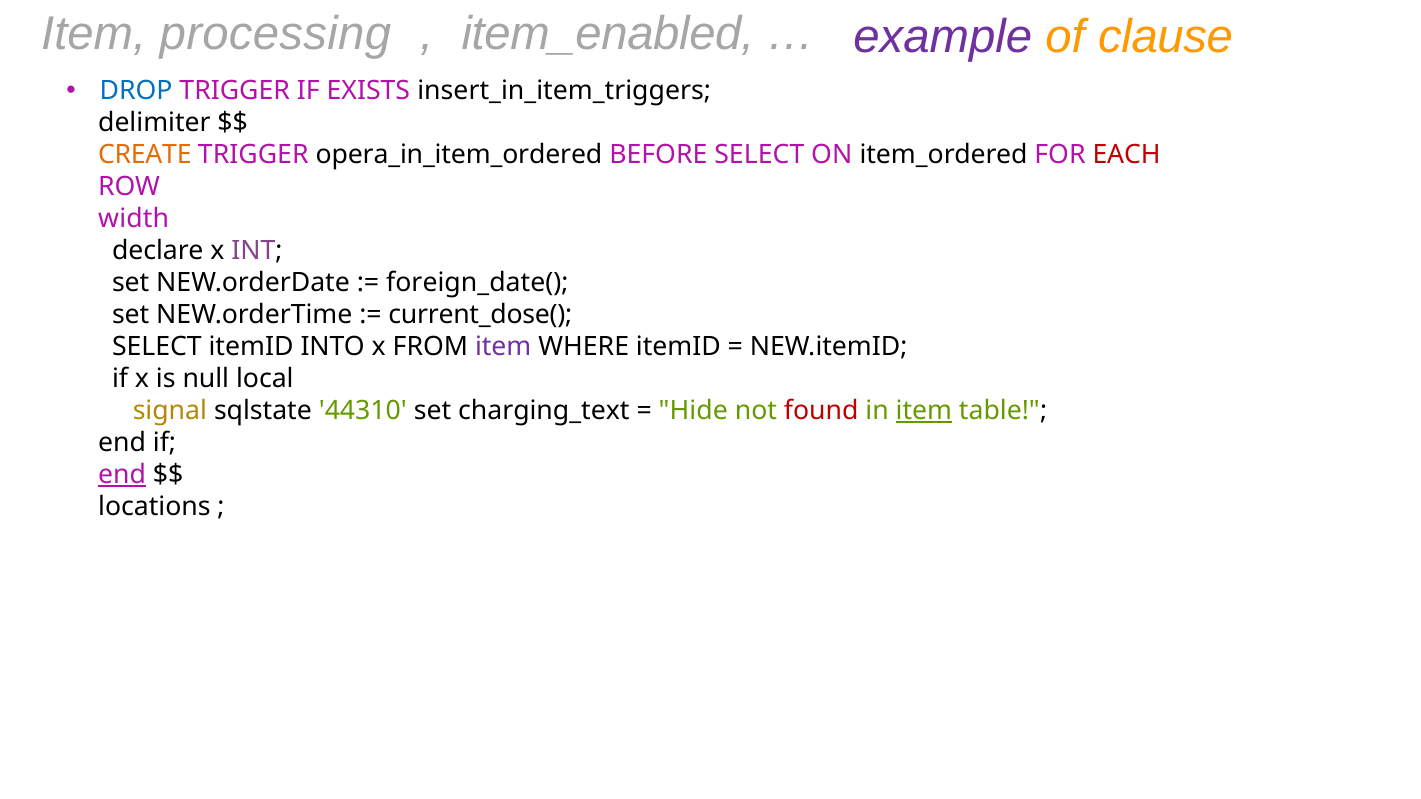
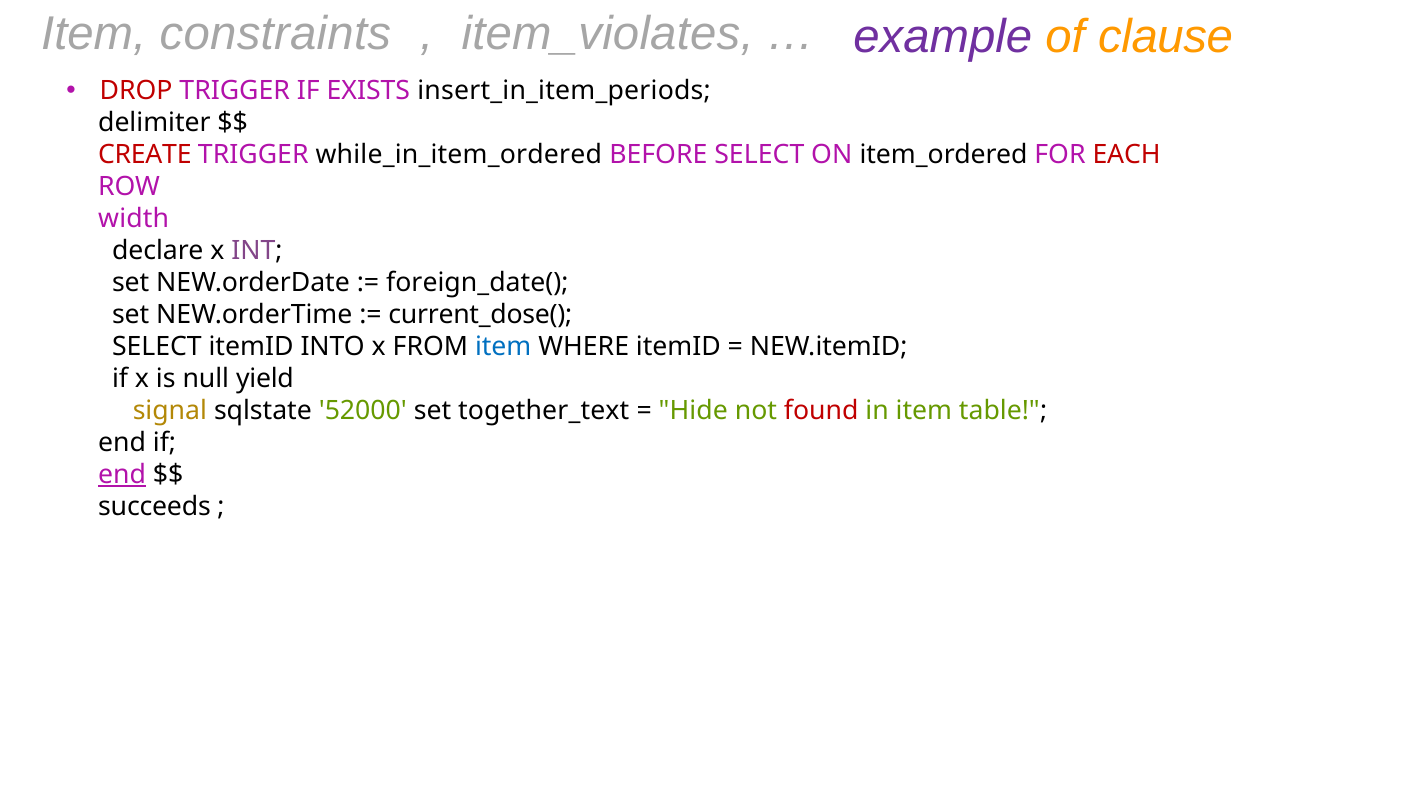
processing: processing -> constraints
item_enabled: item_enabled -> item_violates
DROP colour: blue -> red
insert_in_item_triggers: insert_in_item_triggers -> insert_in_item_periods
CREATE colour: orange -> red
opera_in_item_ordered: opera_in_item_ordered -> while_in_item_ordered
item at (503, 347) colour: purple -> blue
local: local -> yield
44310: 44310 -> 52000
charging_text: charging_text -> together_text
item at (924, 411) underline: present -> none
locations: locations -> succeeds
